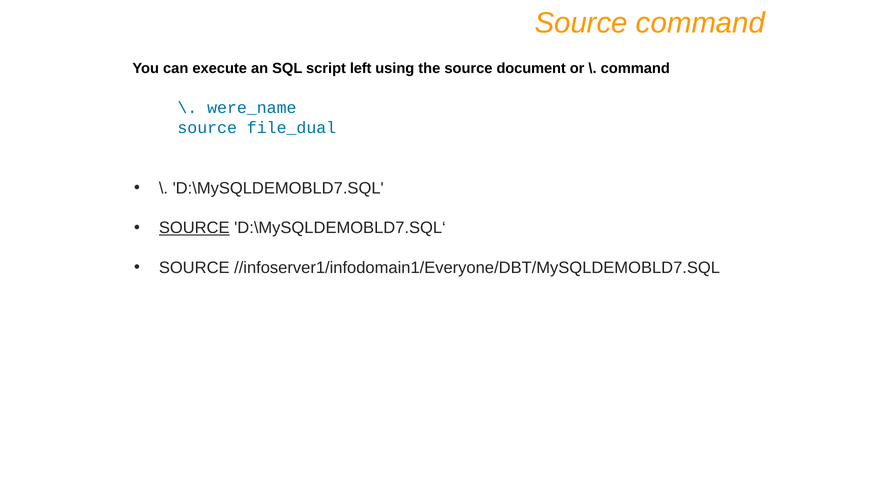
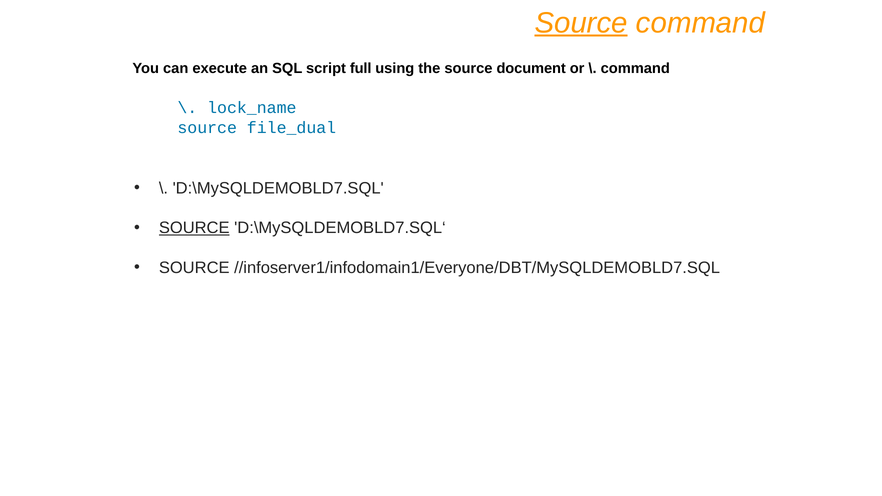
Source at (581, 23) underline: none -> present
left: left -> full
were_name: were_name -> lock_name
